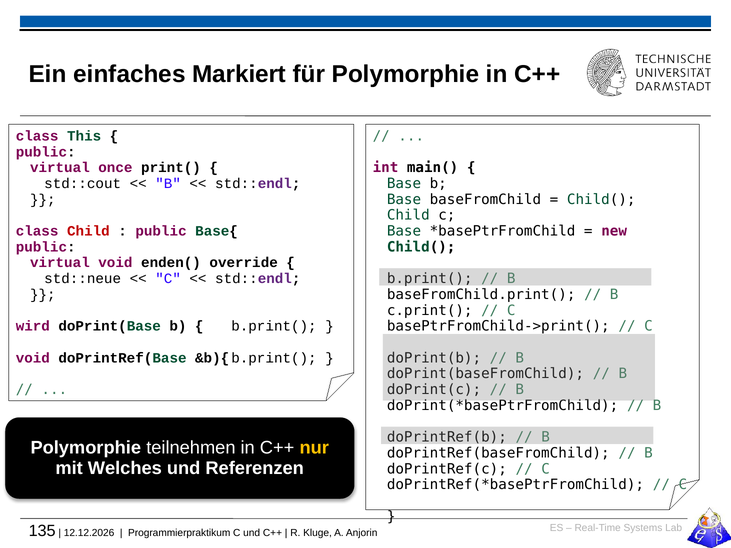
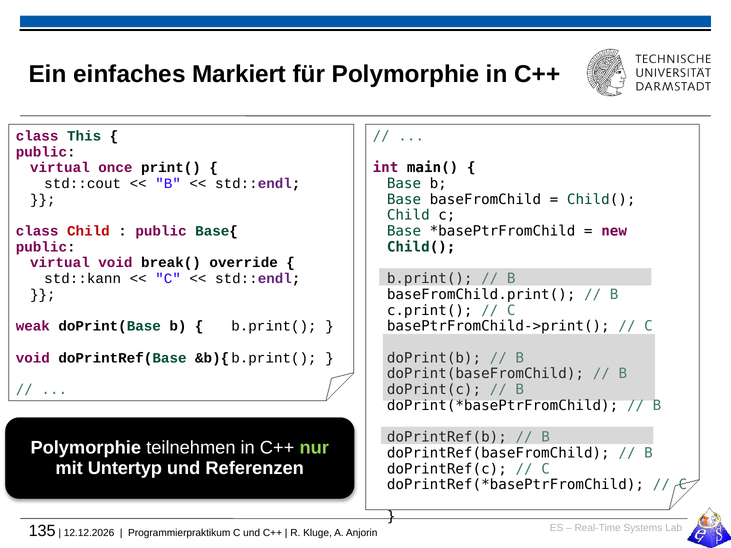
enden(: enden( -> break(
std::neue: std::neue -> std::kann
wird: wird -> weak
nur colour: yellow -> light green
Welches: Welches -> Untertyp
